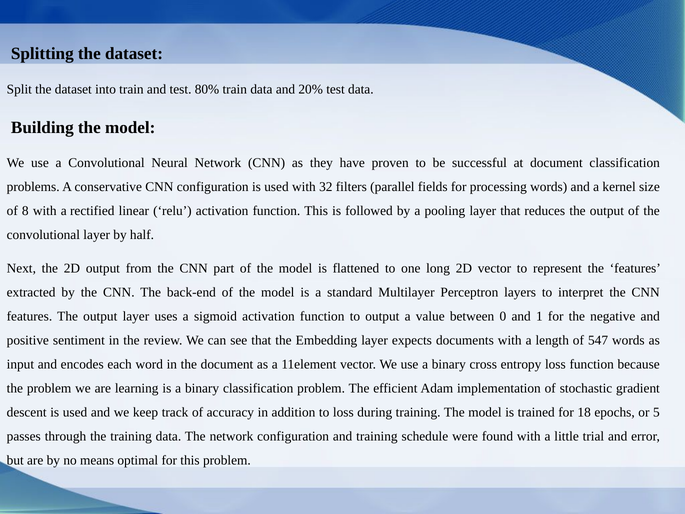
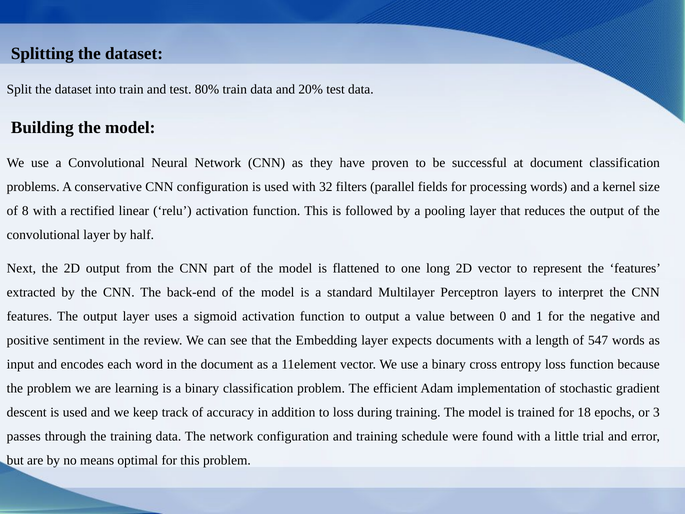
5: 5 -> 3
